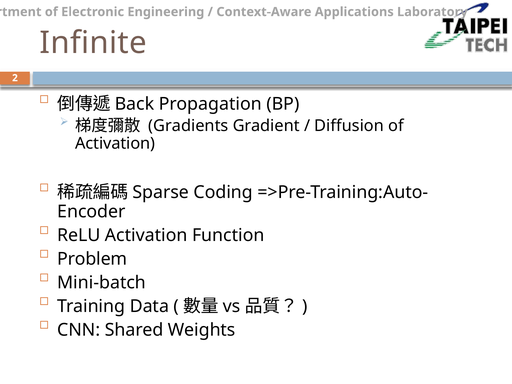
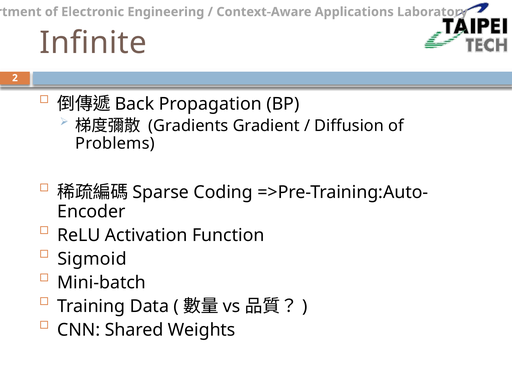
Activation at (115, 143): Activation -> Problems
Problem: Problem -> Sigmoid
